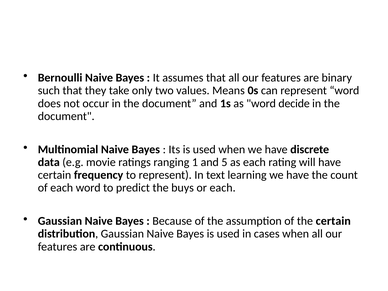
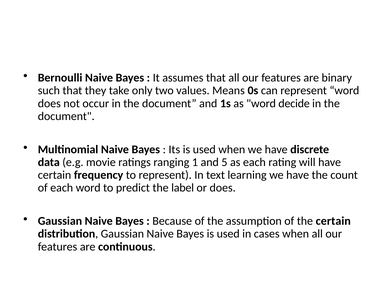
buys: buys -> label
or each: each -> does
